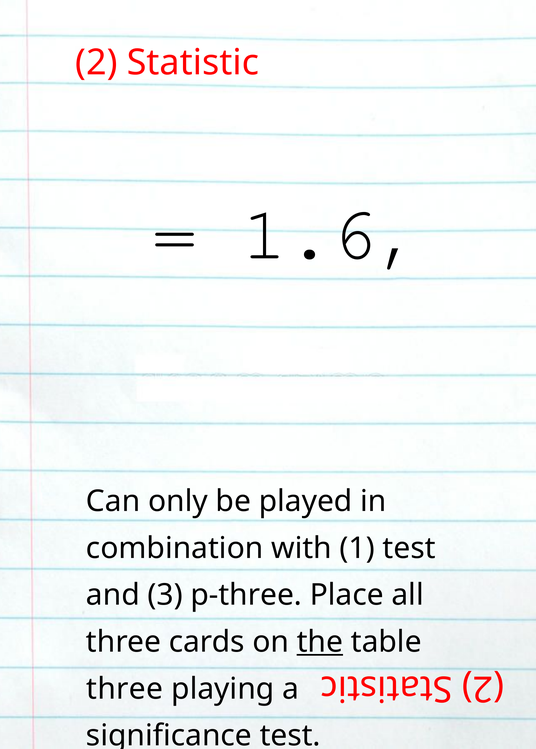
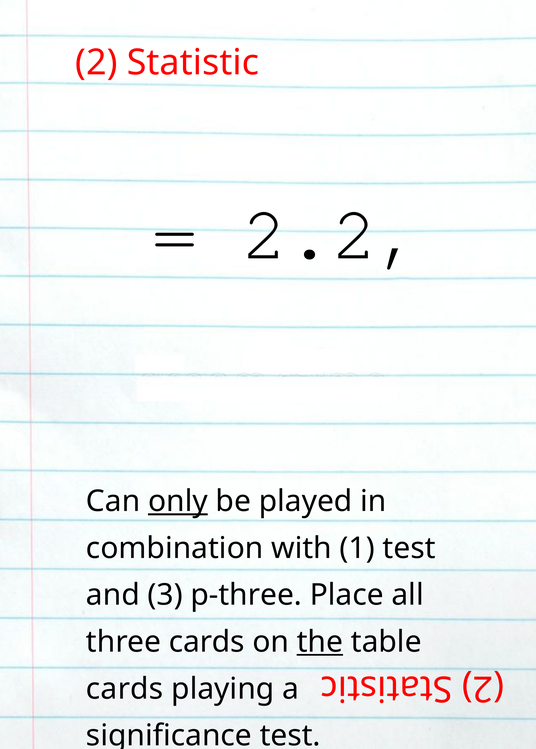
1.6: 1.6 -> 2.2
only underline: none -> present
three at (125, 688): three -> cards
